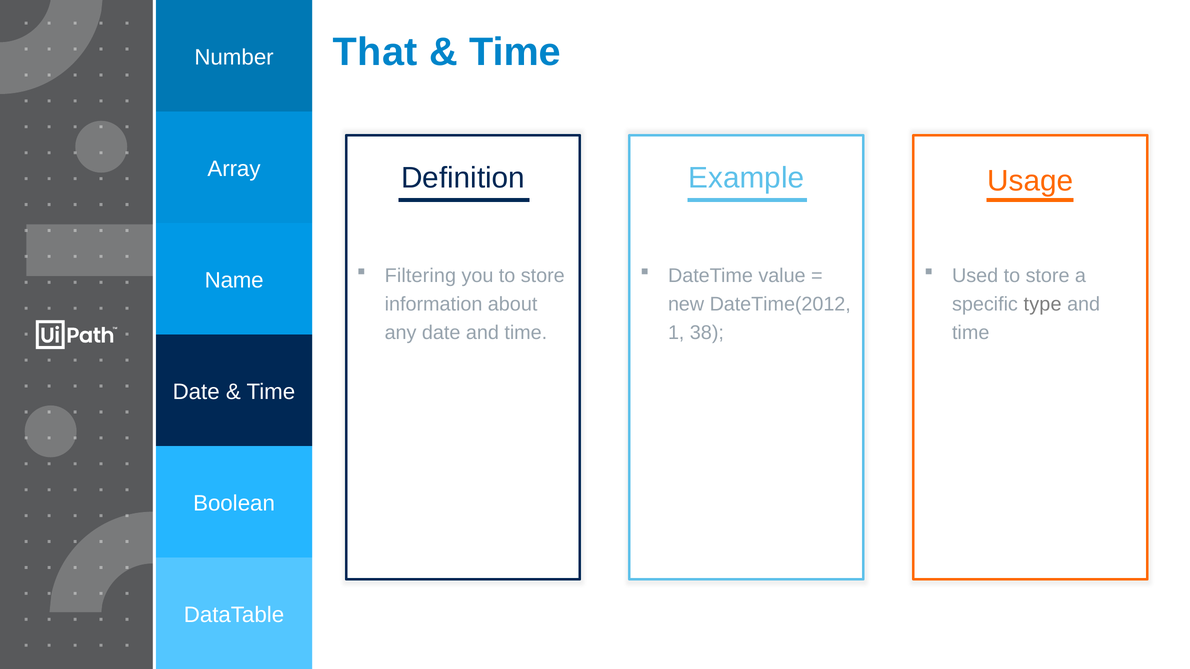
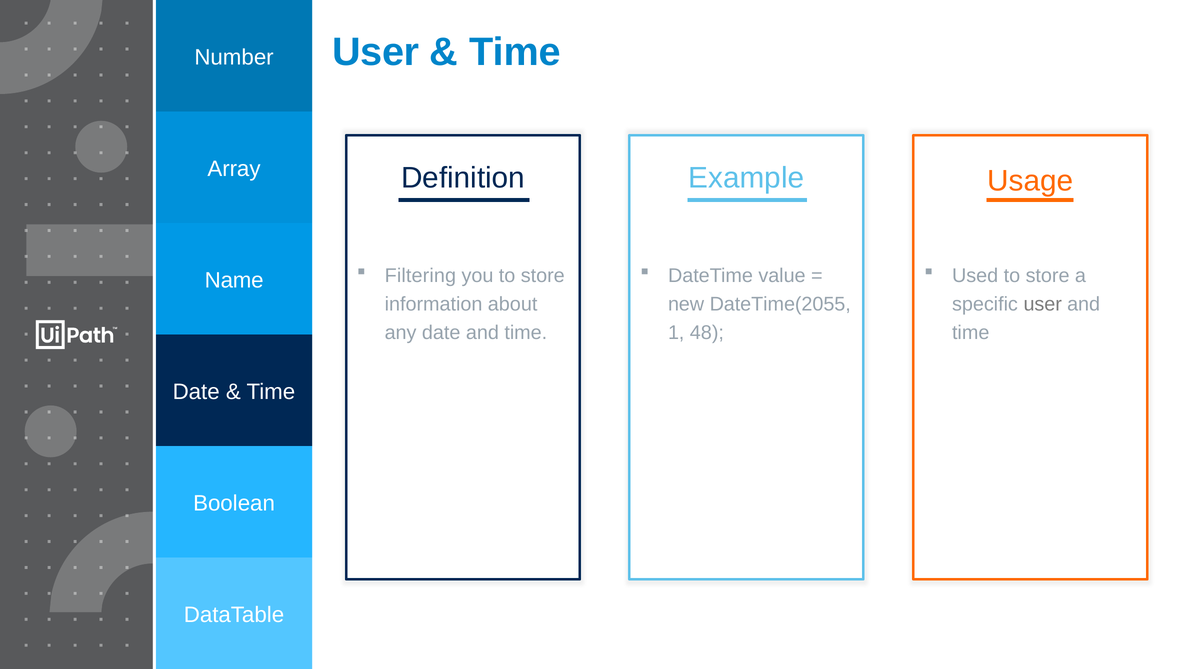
That at (375, 52): That -> User
DateTime(2012: DateTime(2012 -> DateTime(2055
specific type: type -> user
38: 38 -> 48
